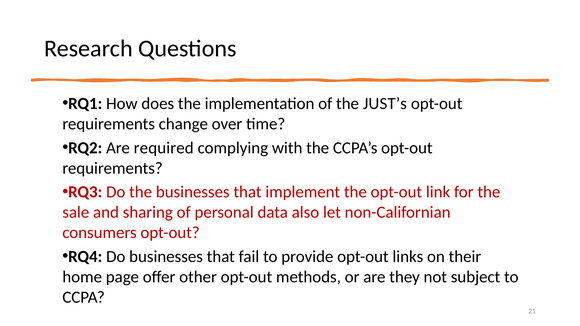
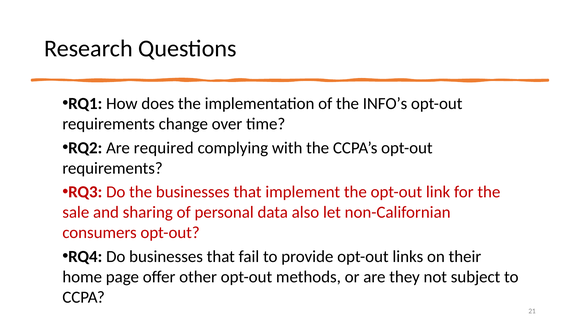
JUST’s: JUST’s -> INFO’s
